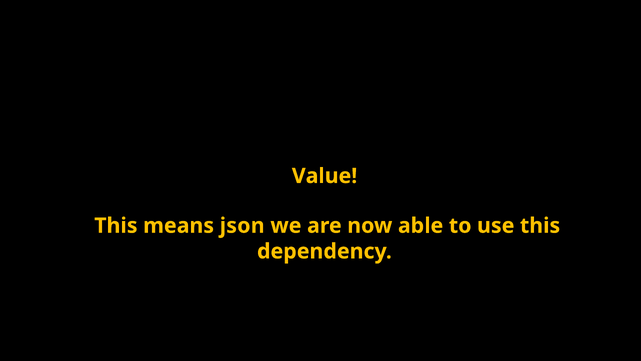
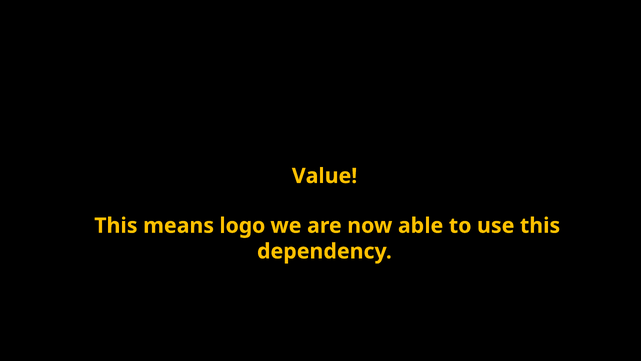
json: json -> logo
